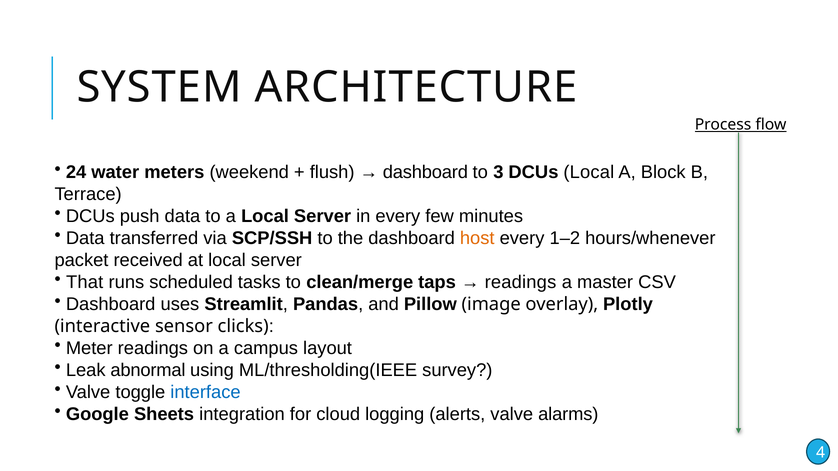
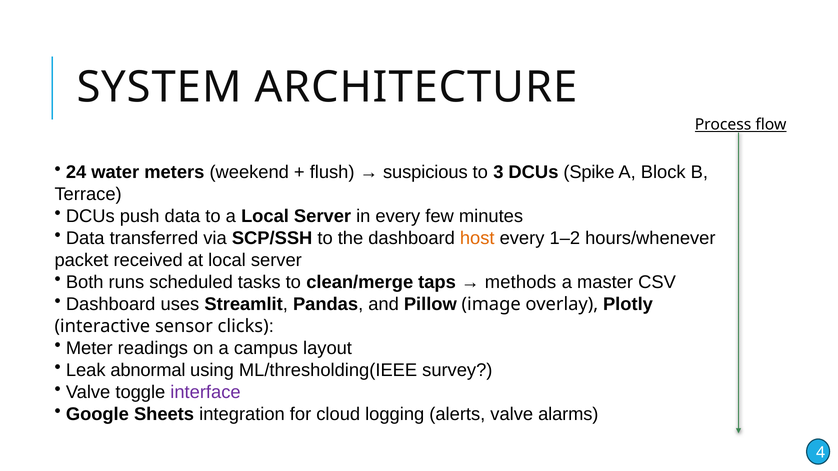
dashboard at (425, 173): dashboard -> suspicious
DCUs Local: Local -> Spike
That: That -> Both
readings at (520, 283): readings -> methods
interface colour: blue -> purple
